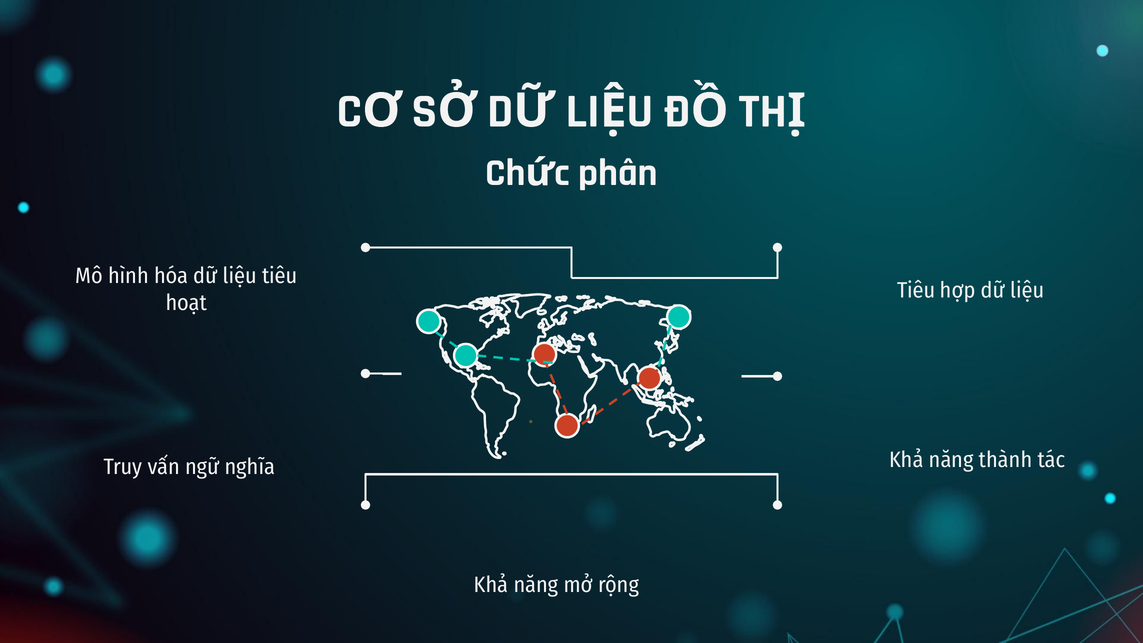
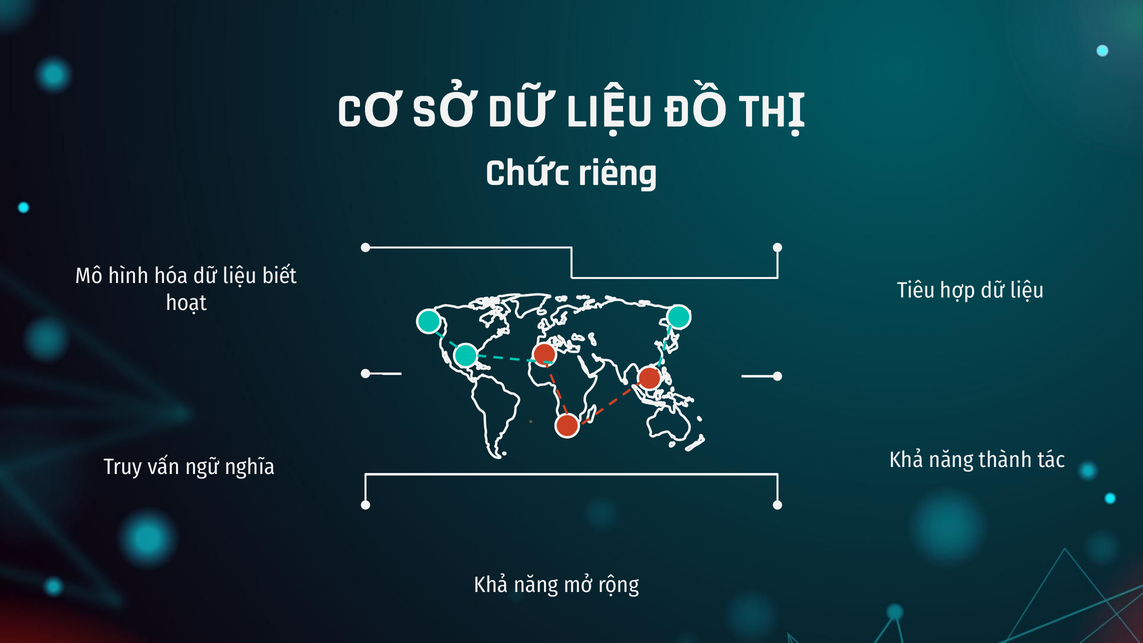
phân: phân -> riêng
liệu tiêu: tiêu -> biết
